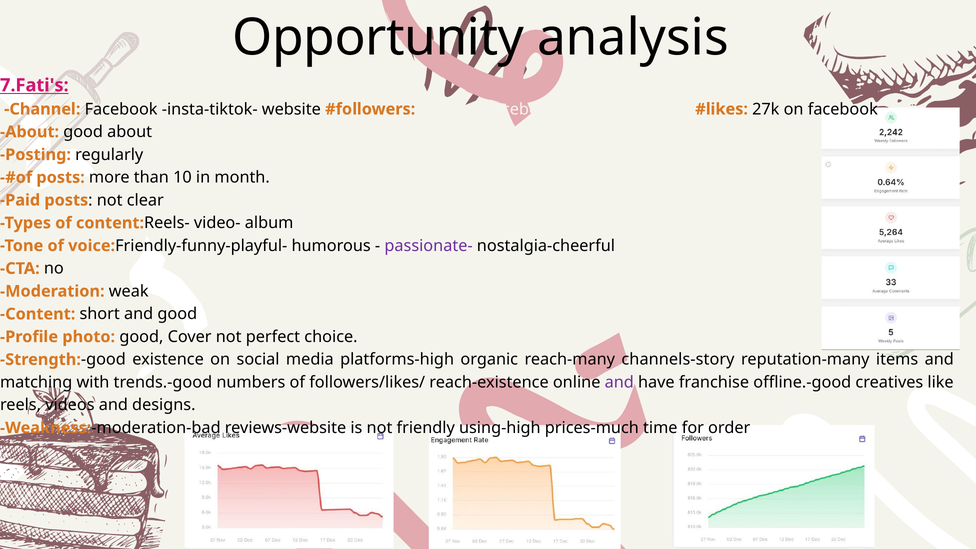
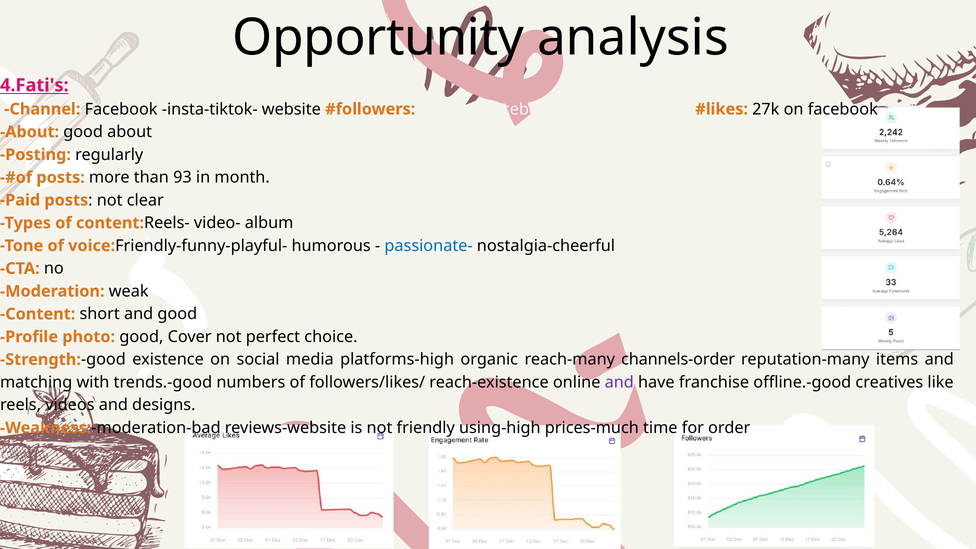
7.Fati's: 7.Fati's -> 4.Fati's
10: 10 -> 93
passionate- colour: purple -> blue
channels-story: channels-story -> channels-order
